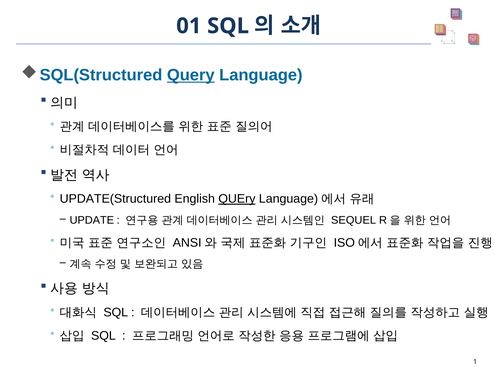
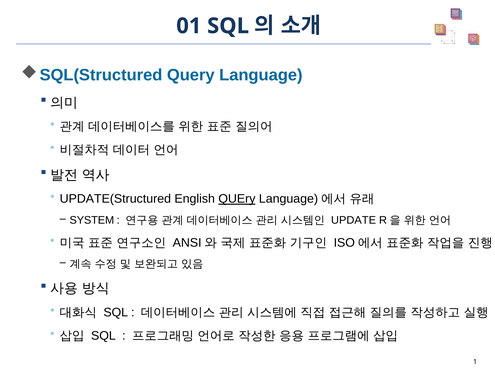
Query at (191, 75) underline: present -> none
UPDATE: UPDATE -> SYSTEM
SEQUEL: SEQUEL -> UPDATE
